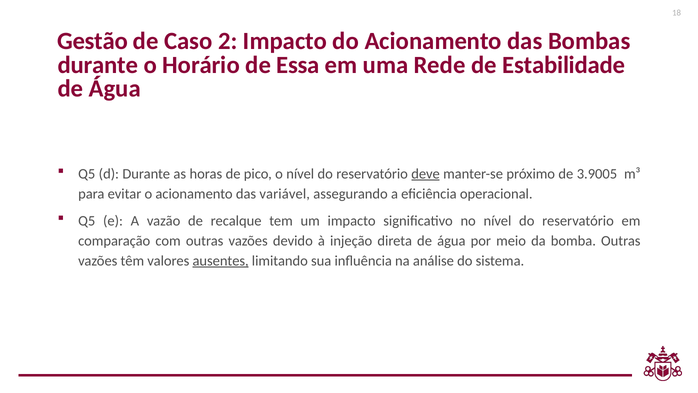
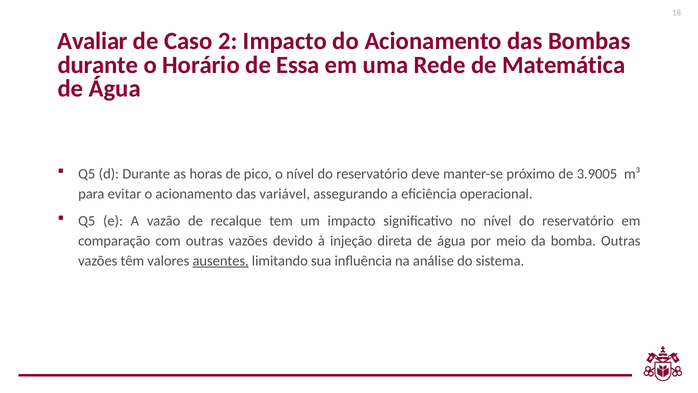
Gestão: Gestão -> Avaliar
Estabilidade: Estabilidade -> Matemática
deve underline: present -> none
